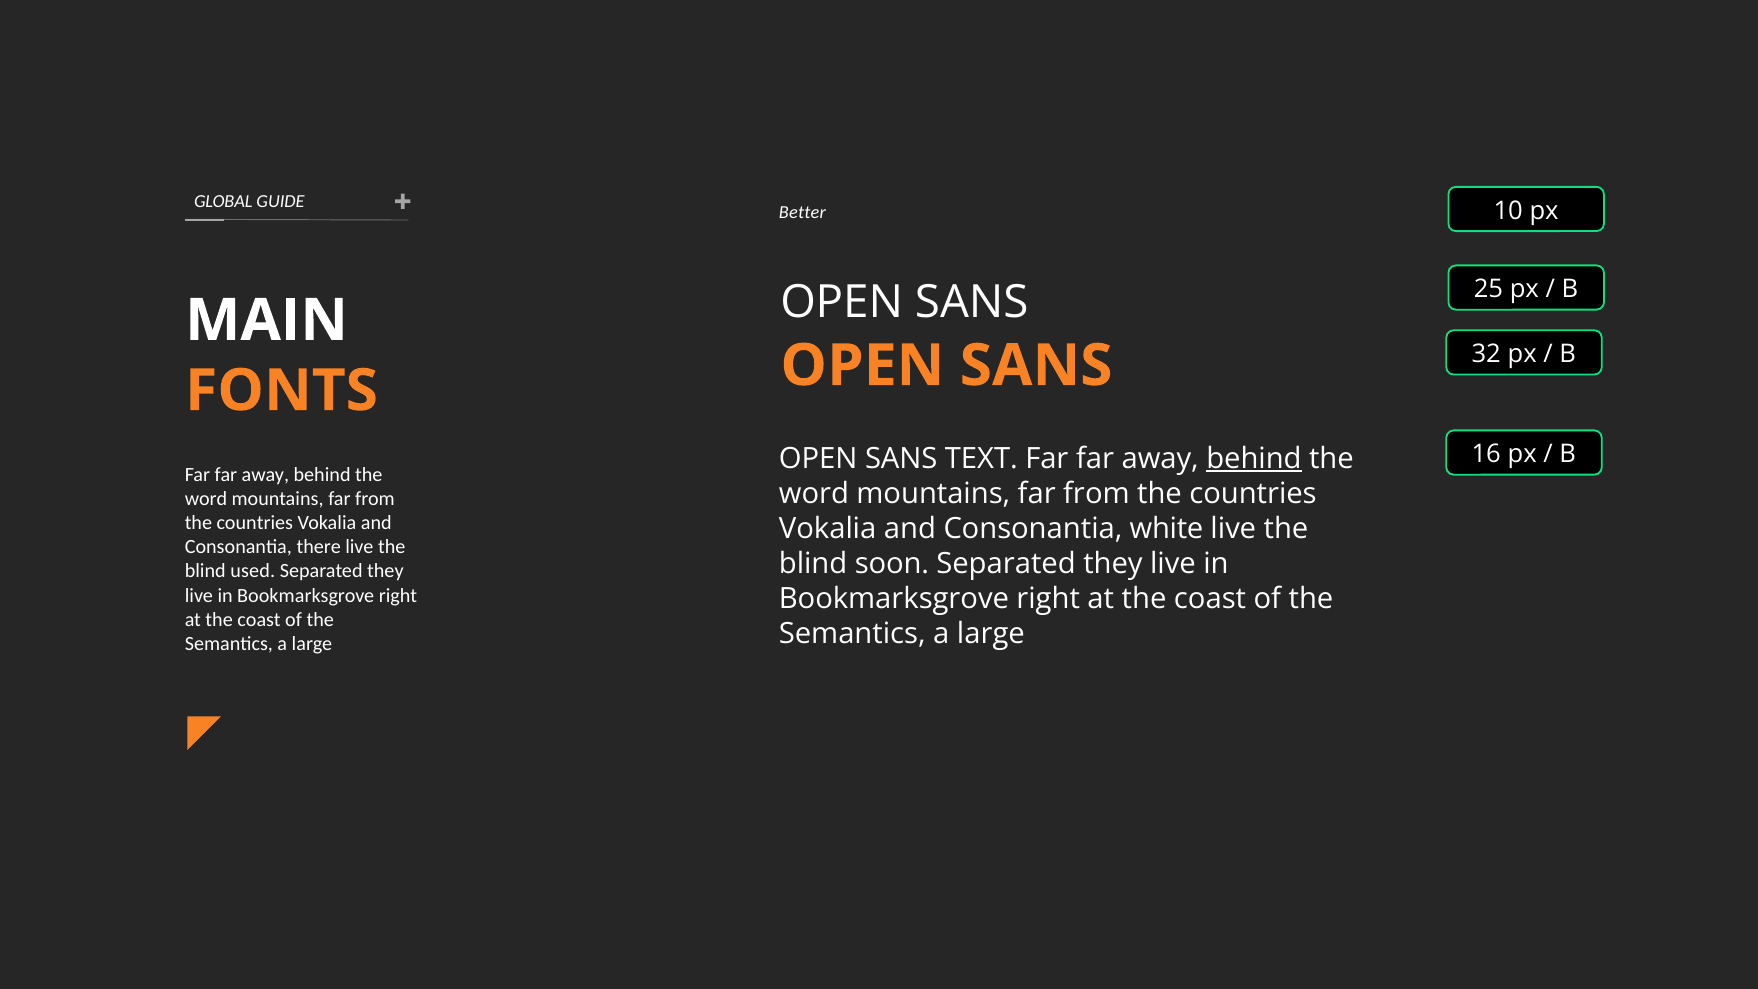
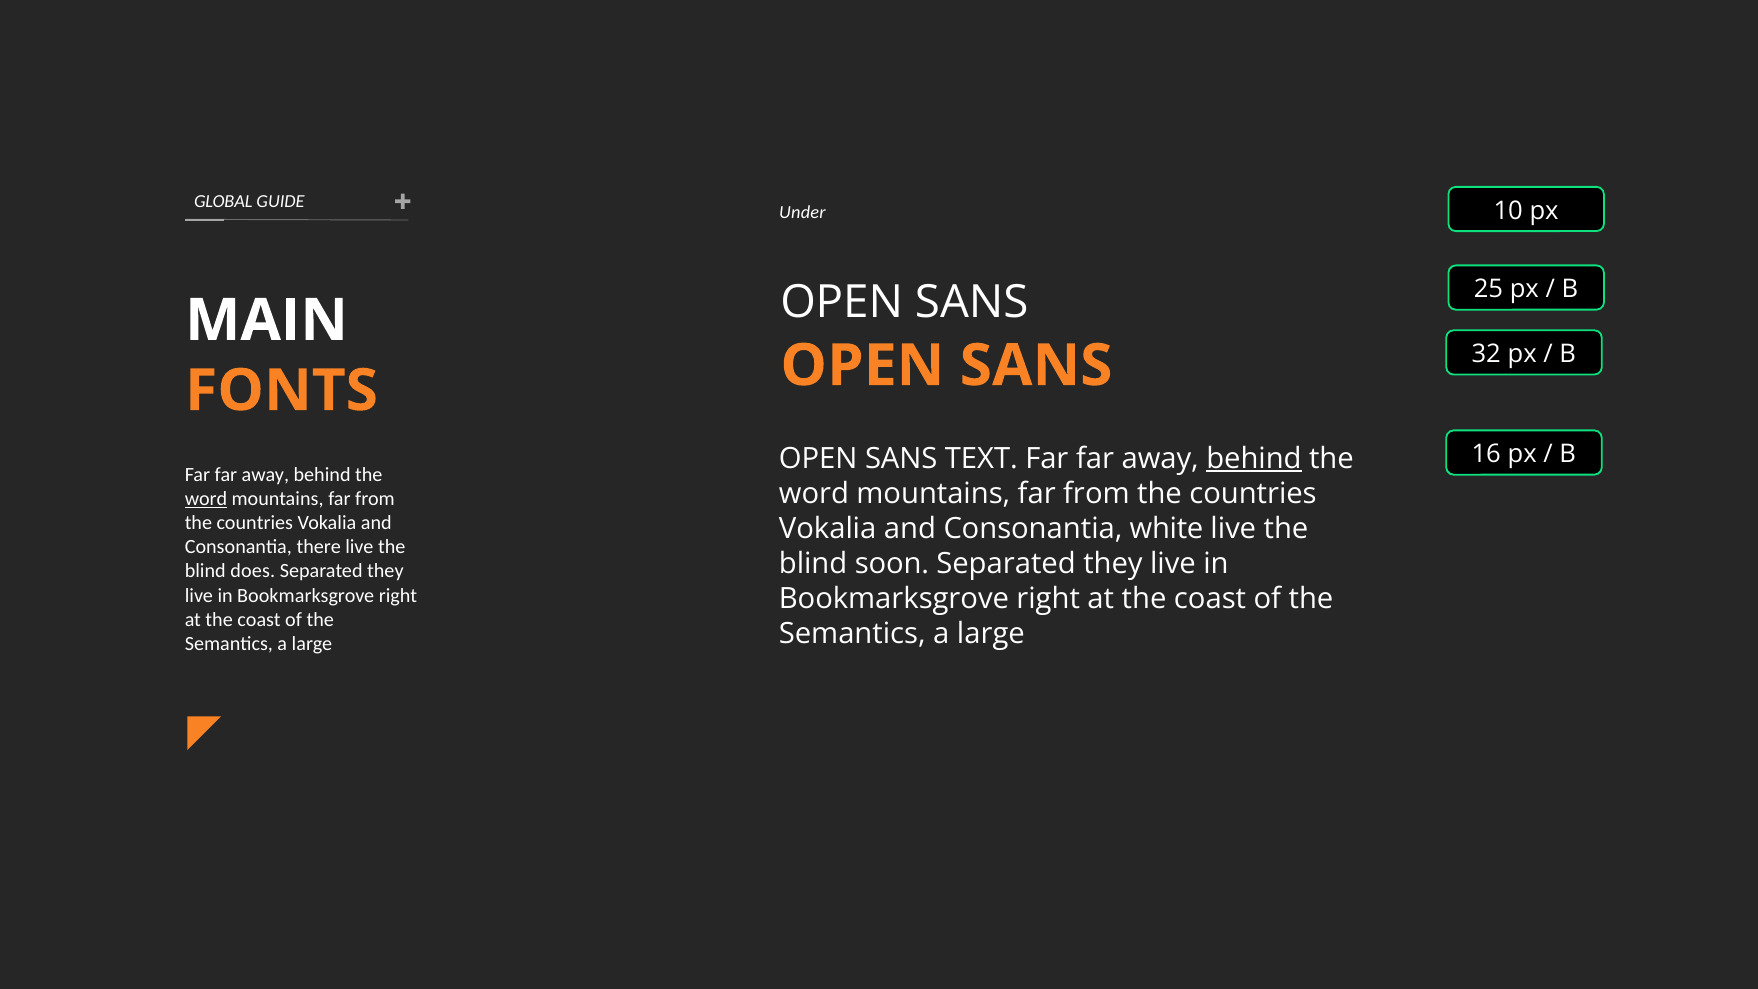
Better: Better -> Under
word at (206, 499) underline: none -> present
used: used -> does
